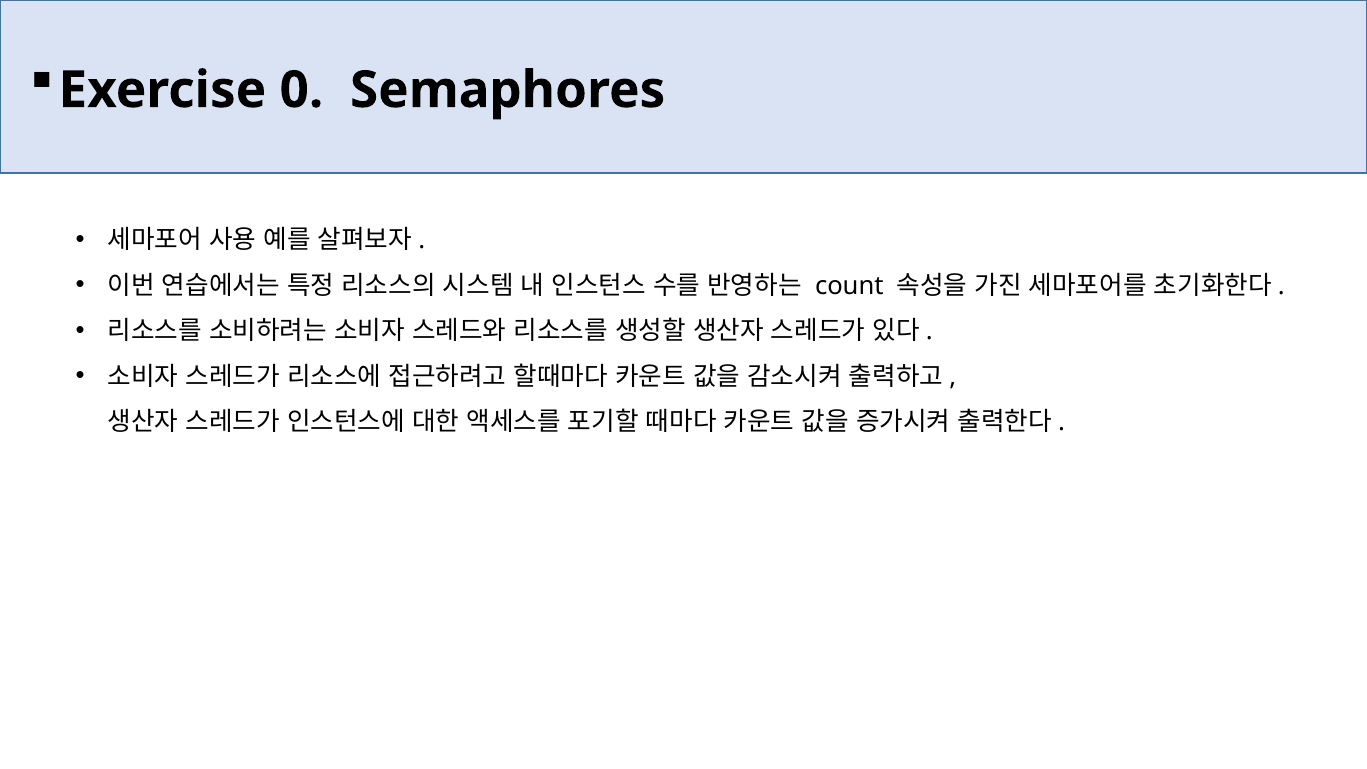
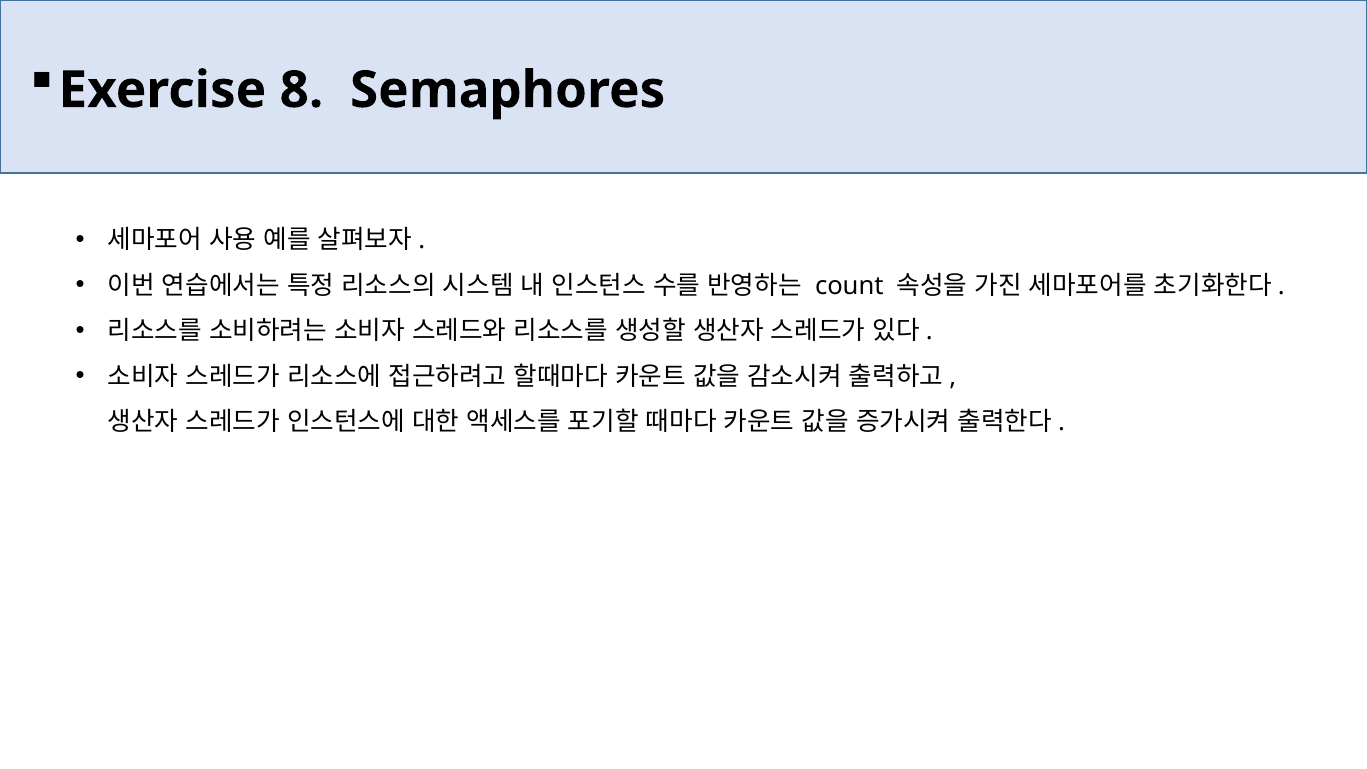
0: 0 -> 8
